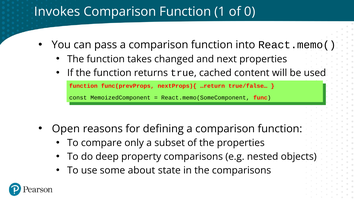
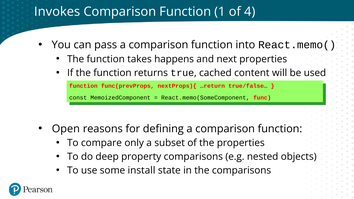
0: 0 -> 4
changed: changed -> happens
about: about -> install
